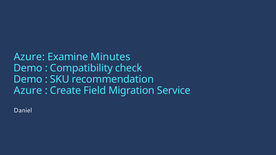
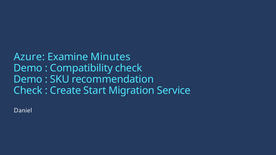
Azure at (28, 91): Azure -> Check
Field: Field -> Start
